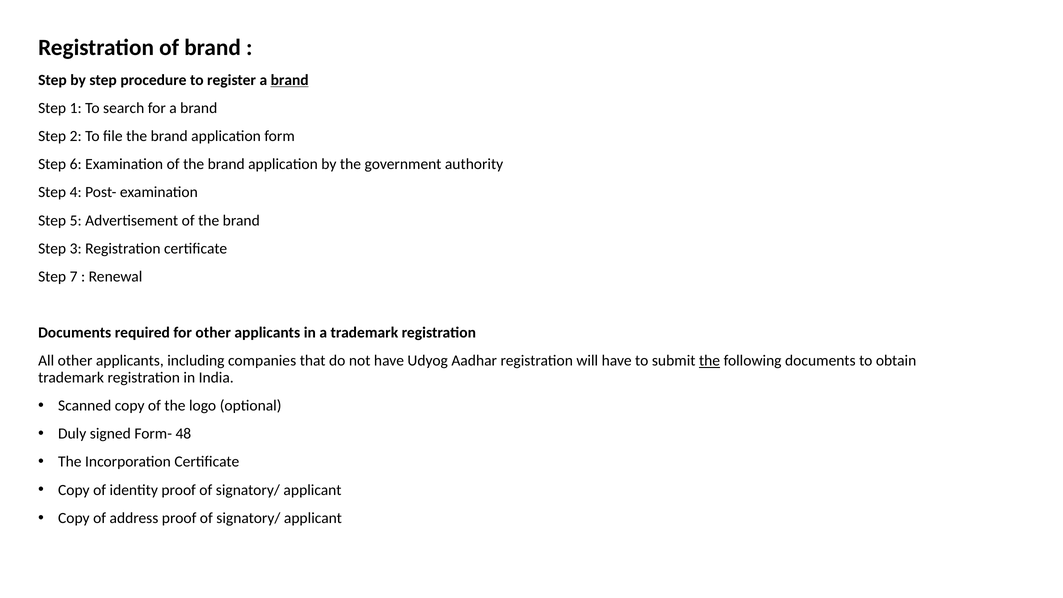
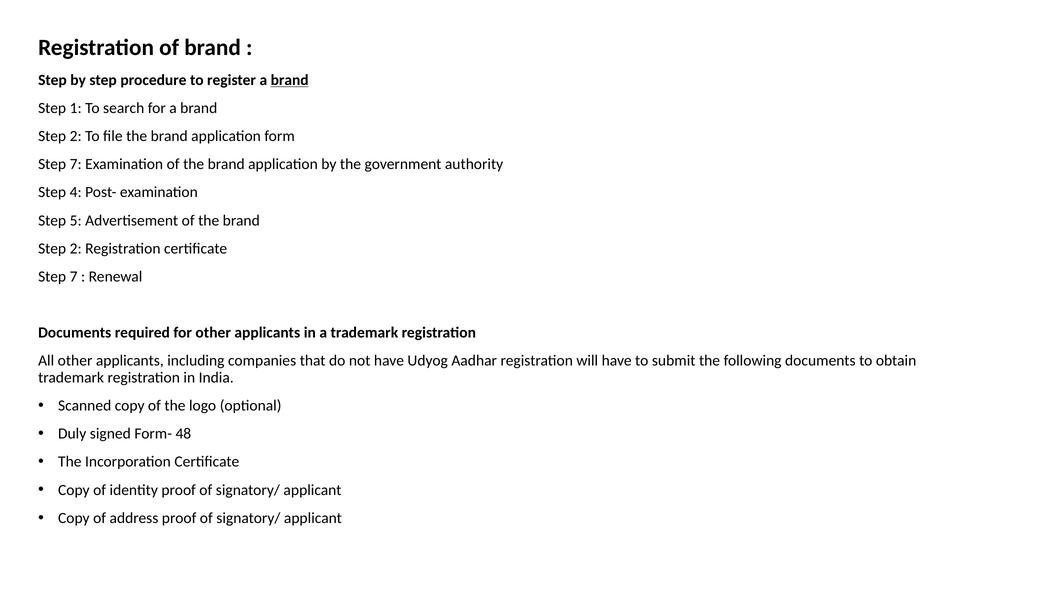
6 at (76, 164): 6 -> 7
3 at (76, 248): 3 -> 2
the at (710, 361) underline: present -> none
